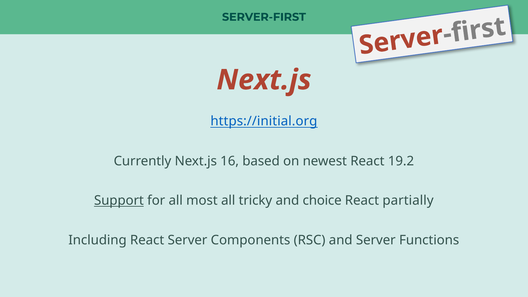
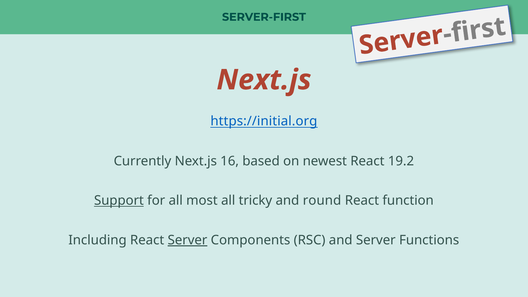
choice: choice -> round
partially: partially -> function
Server at (187, 240) underline: none -> present
